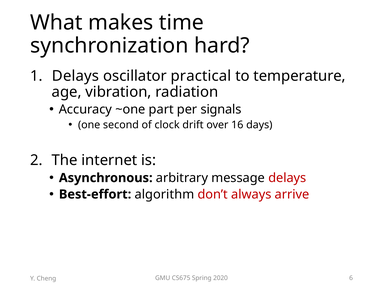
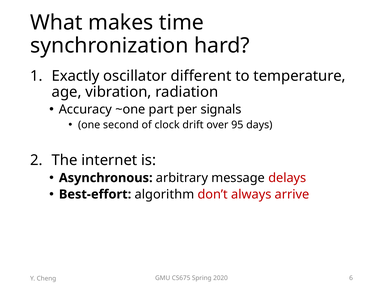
Delays at (75, 76): Delays -> Exactly
practical: practical -> different
16: 16 -> 95
